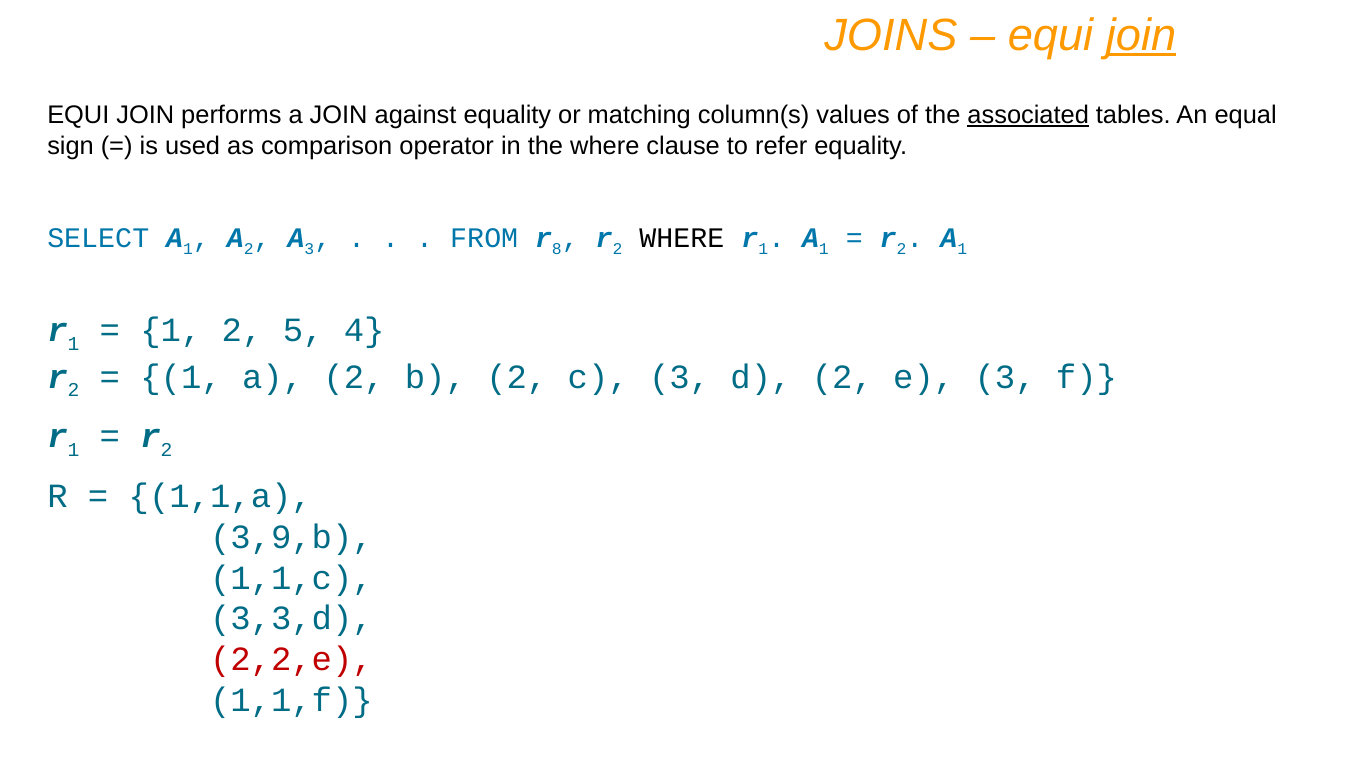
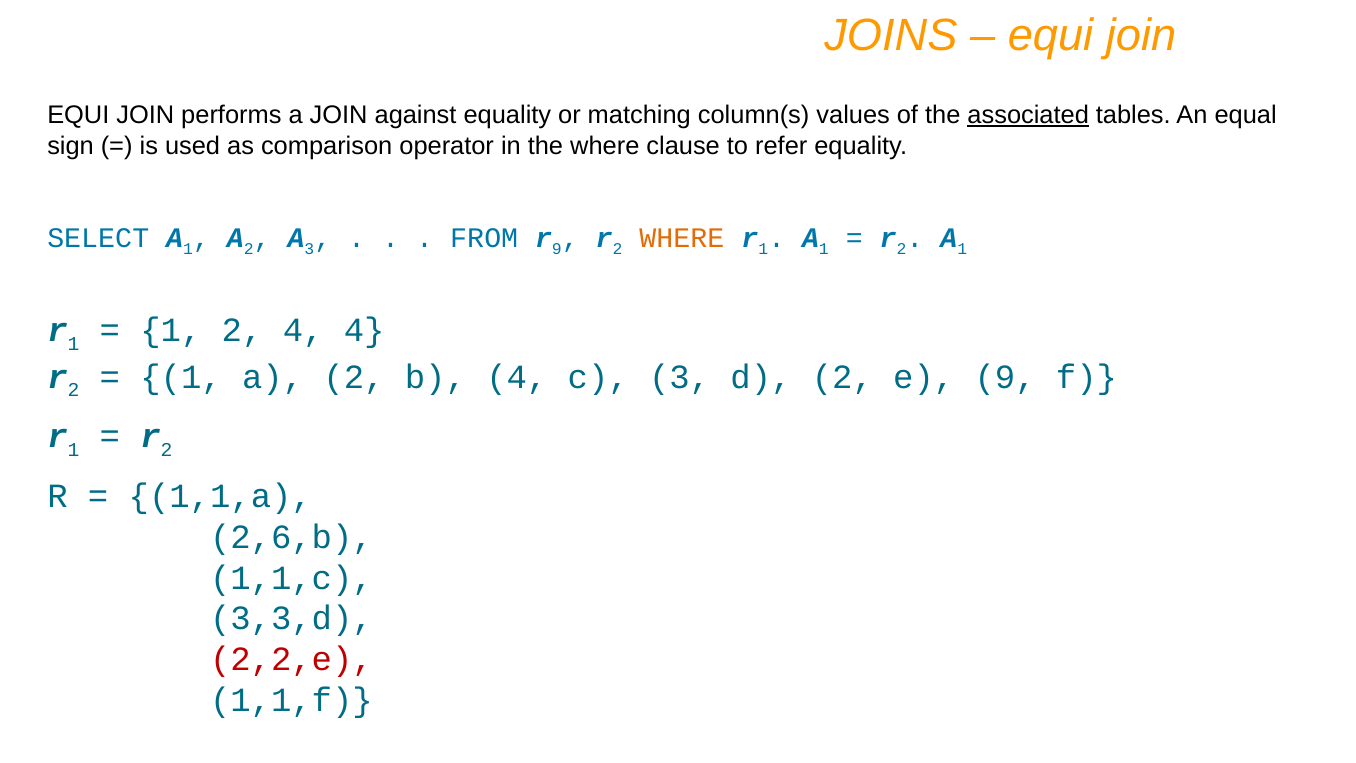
join at (1141, 35) underline: present -> none
r 8: 8 -> 9
WHERE at (682, 238) colour: black -> orange
2 5: 5 -> 4
b 2: 2 -> 4
e 3: 3 -> 9
3,9,b: 3,9,b -> 2,6,b
